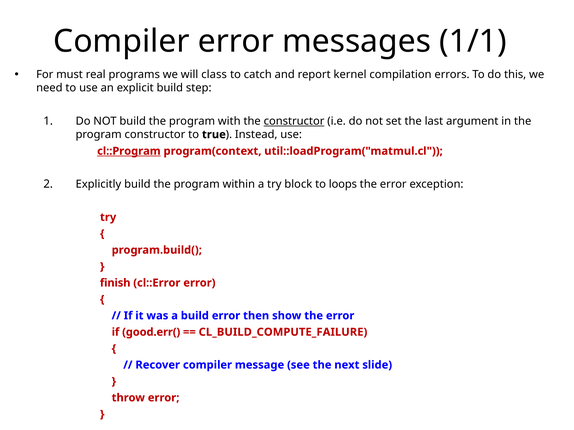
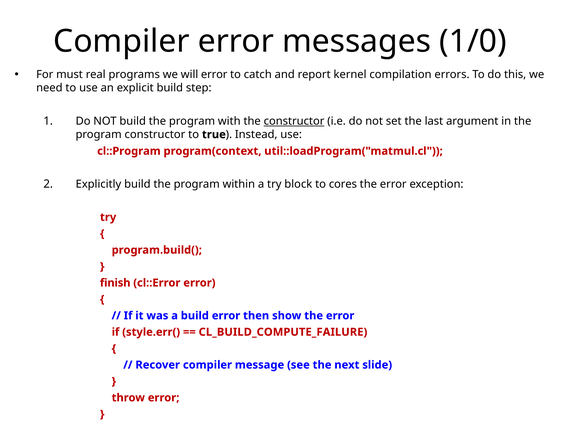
1/1: 1/1 -> 1/0
will class: class -> error
cl::Program underline: present -> none
loops: loops -> cores
good.err(: good.err( -> style.err(
